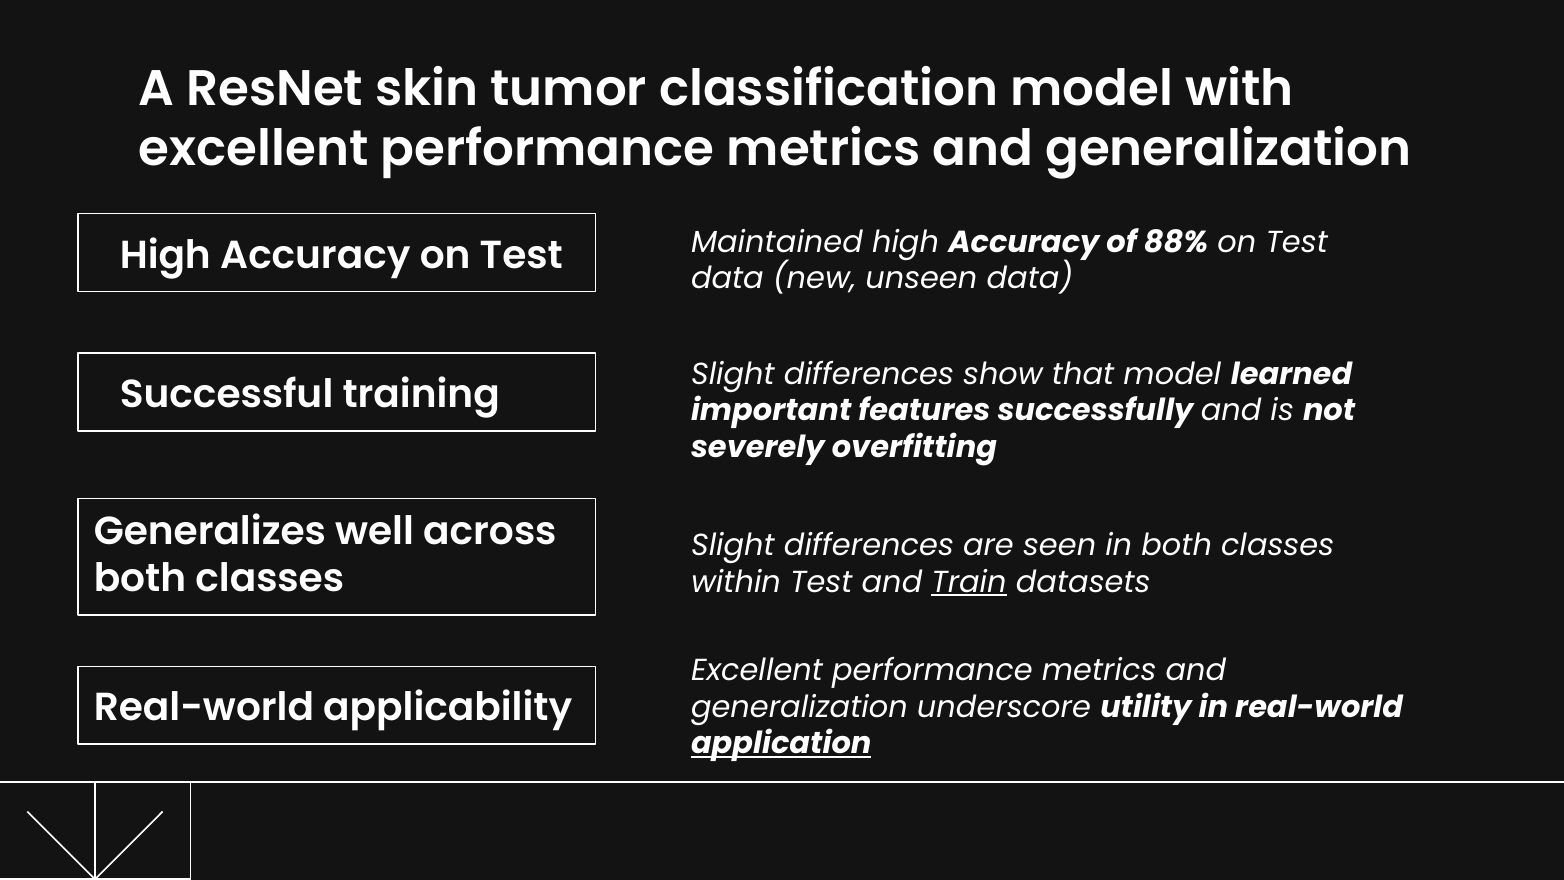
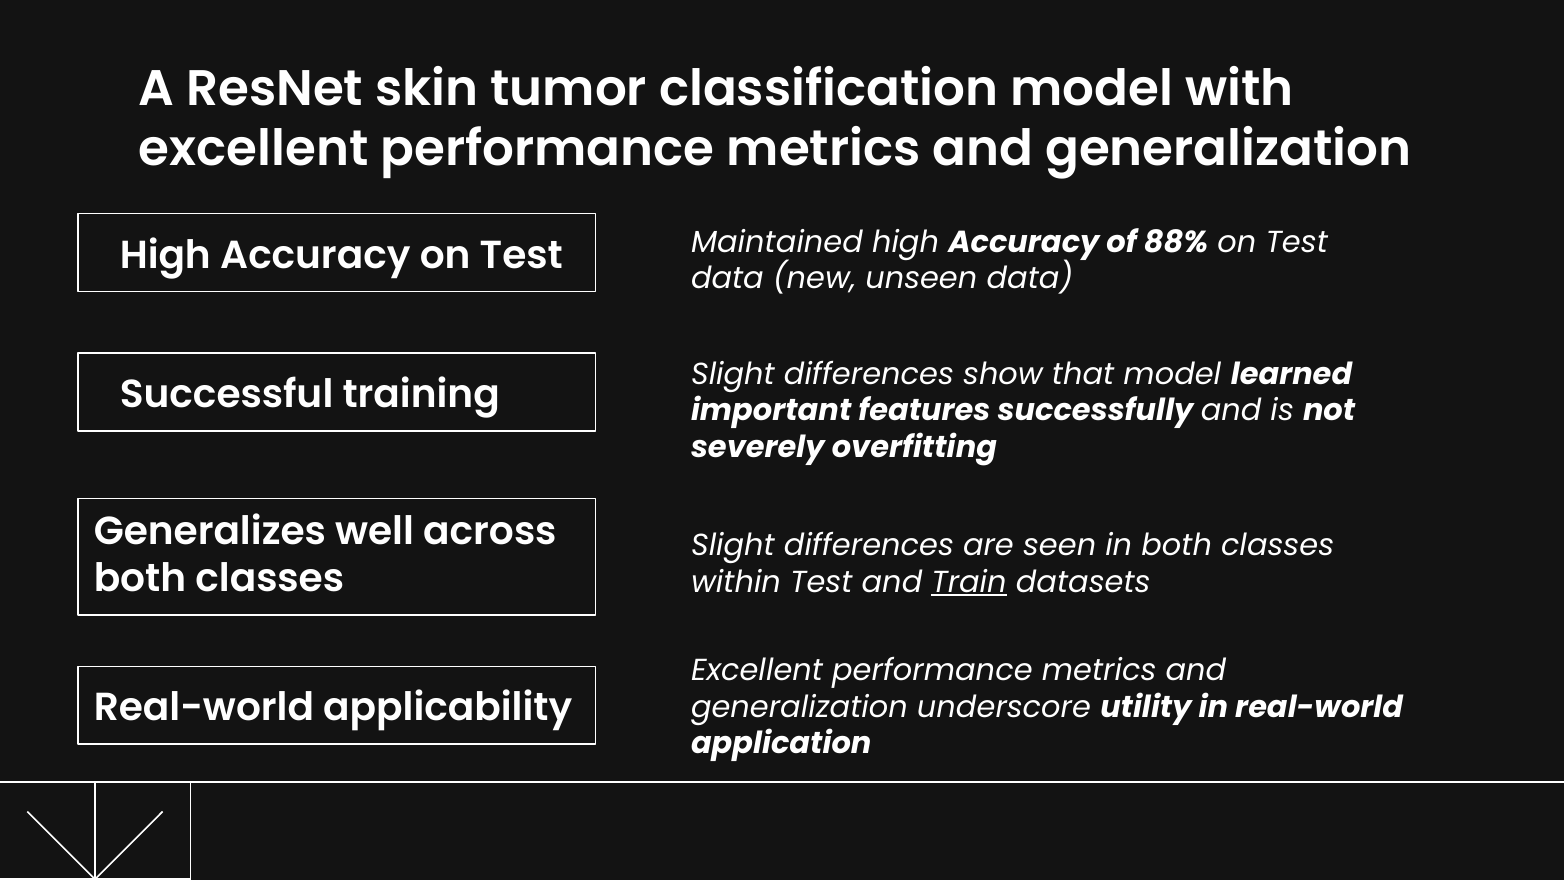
application underline: present -> none
